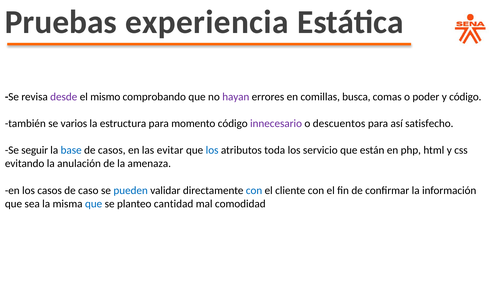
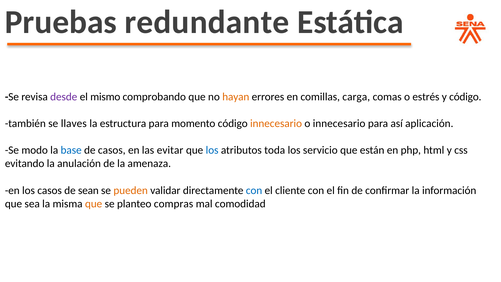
experiencia: experiencia -> redundante
hayan colour: purple -> orange
busca: busca -> carga
poder: poder -> estrés
varios: varios -> llaves
innecesario at (276, 123) colour: purple -> orange
o descuentos: descuentos -> innecesario
satisfecho: satisfecho -> aplicación
seguir: seguir -> modo
caso: caso -> sean
pueden colour: blue -> orange
que at (94, 204) colour: blue -> orange
cantidad: cantidad -> compras
